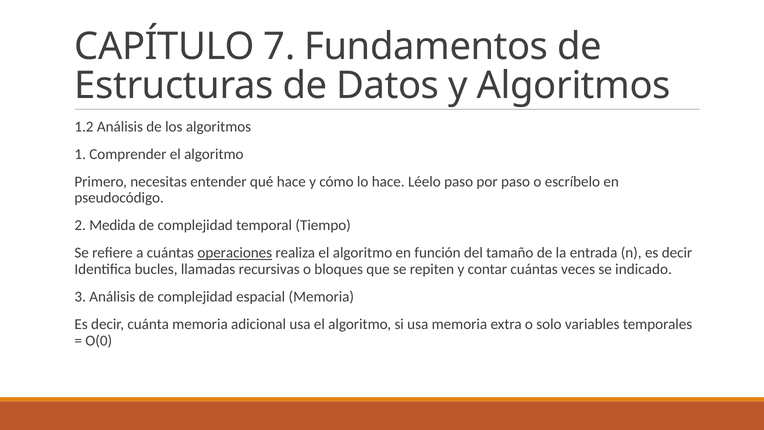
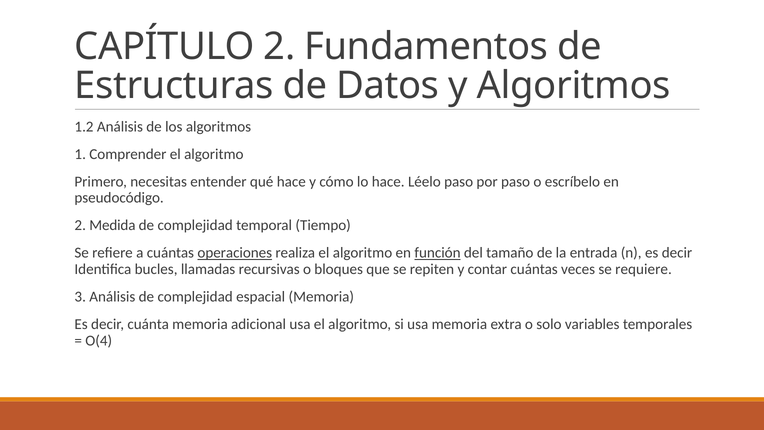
CAPÍTULO 7: 7 -> 2
función underline: none -> present
indicado: indicado -> requiere
O(0: O(0 -> O(4
